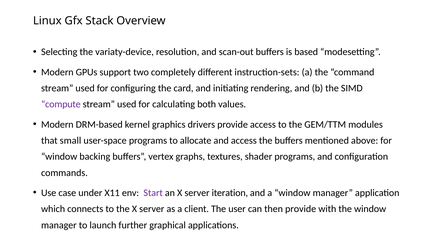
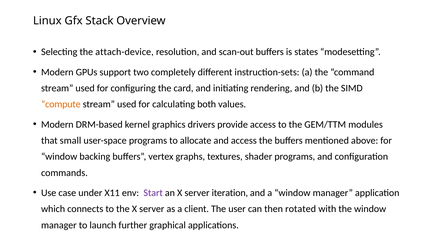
variaty-device: variaty-device -> attach-device
based: based -> states
compute colour: purple -> orange
then provide: provide -> rotated
